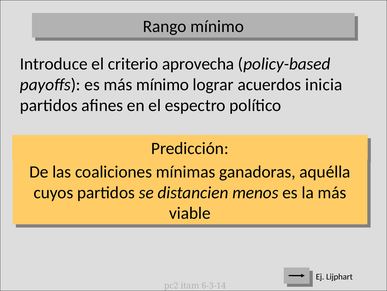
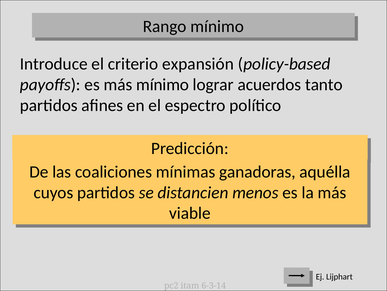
aprovecha: aprovecha -> expansión
inicia: inicia -> tanto
